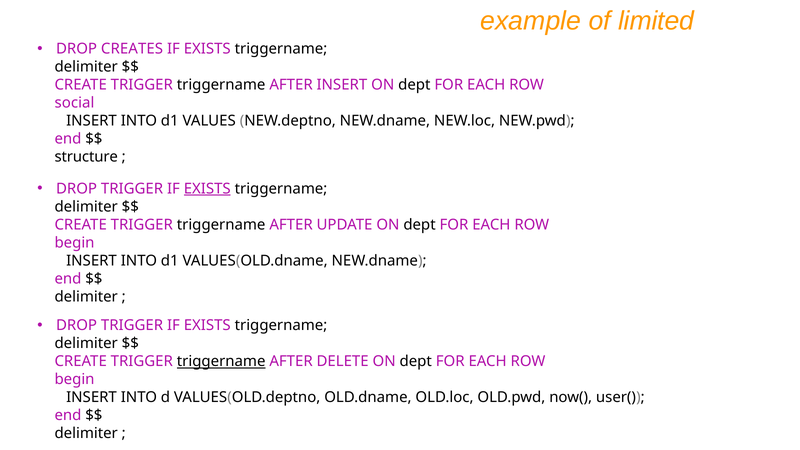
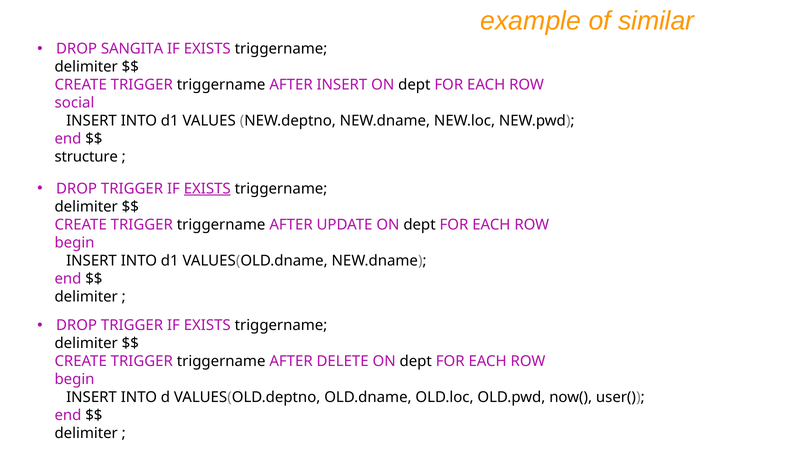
limited: limited -> similar
CREATES: CREATES -> SANGITA
triggername at (221, 361) underline: present -> none
